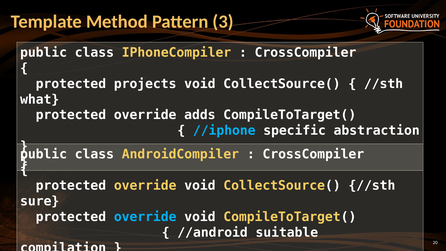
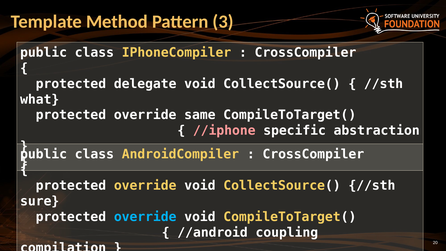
projects: projects -> delegate
adds: adds -> same
//iphone colour: light blue -> pink
suitable: suitable -> coupling
